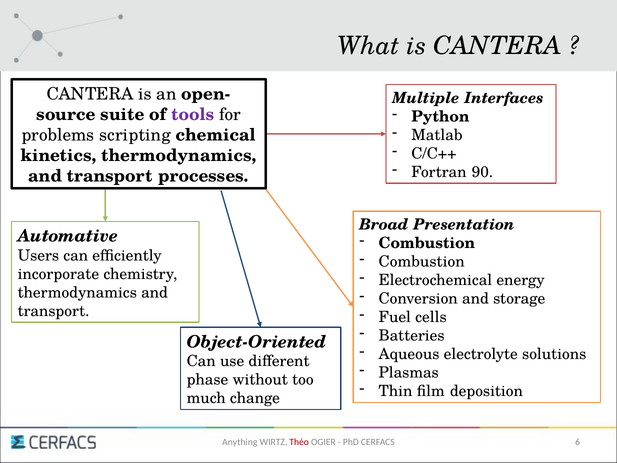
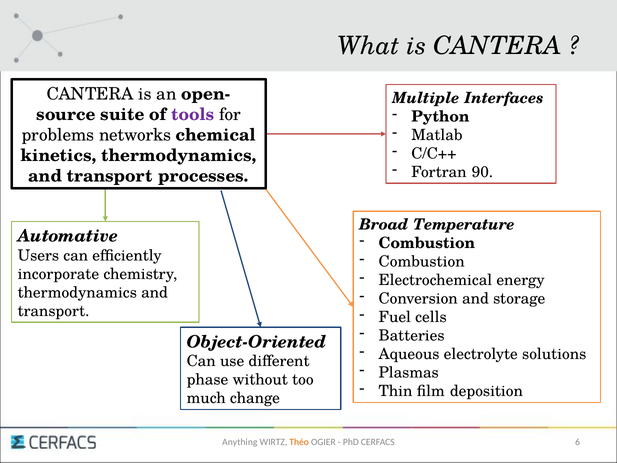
scripting: scripting -> networks
Presentation: Presentation -> Temperature
Théo colour: red -> orange
